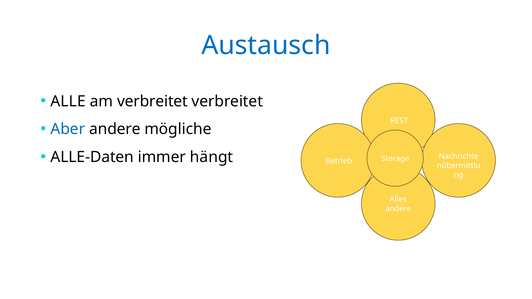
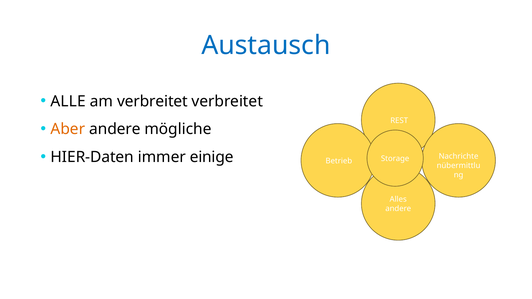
Aber colour: blue -> orange
ALLE-Daten: ALLE-Daten -> HIER-Daten
hängt: hängt -> einige
